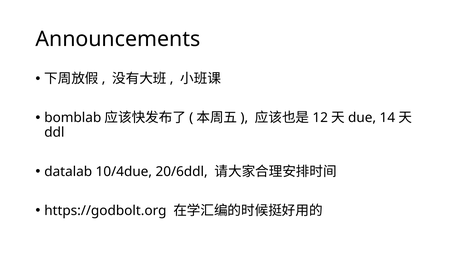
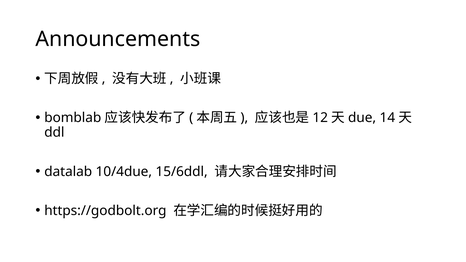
20/6ddl: 20/6ddl -> 15/6ddl
